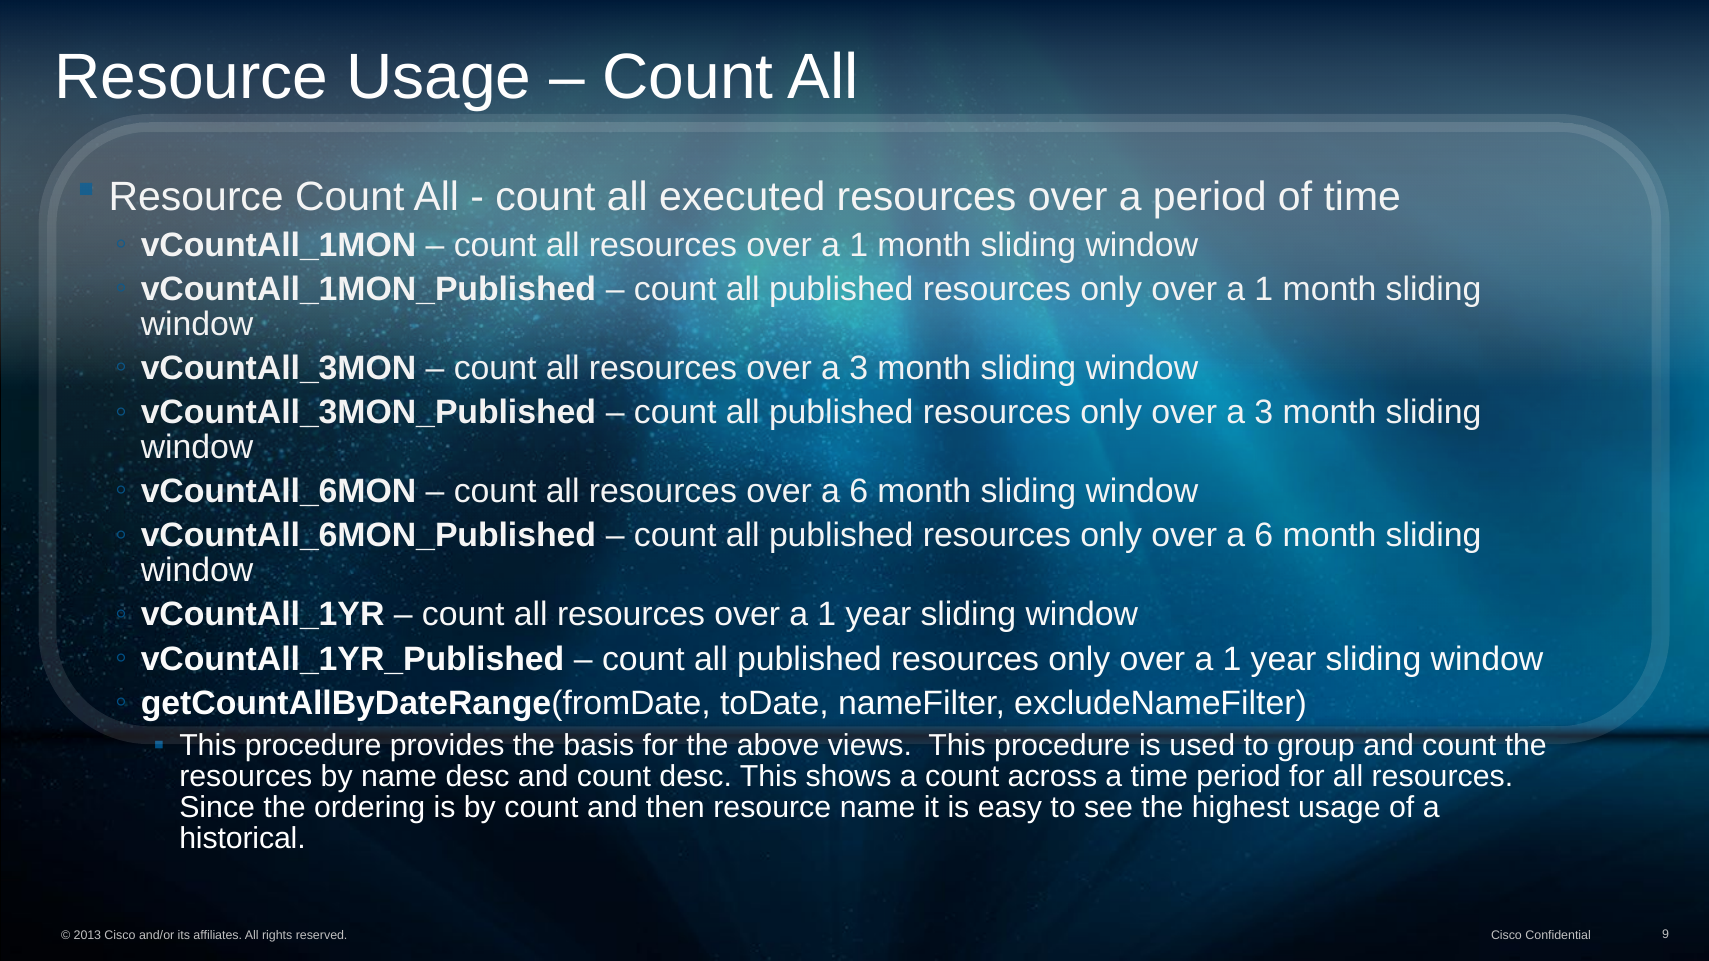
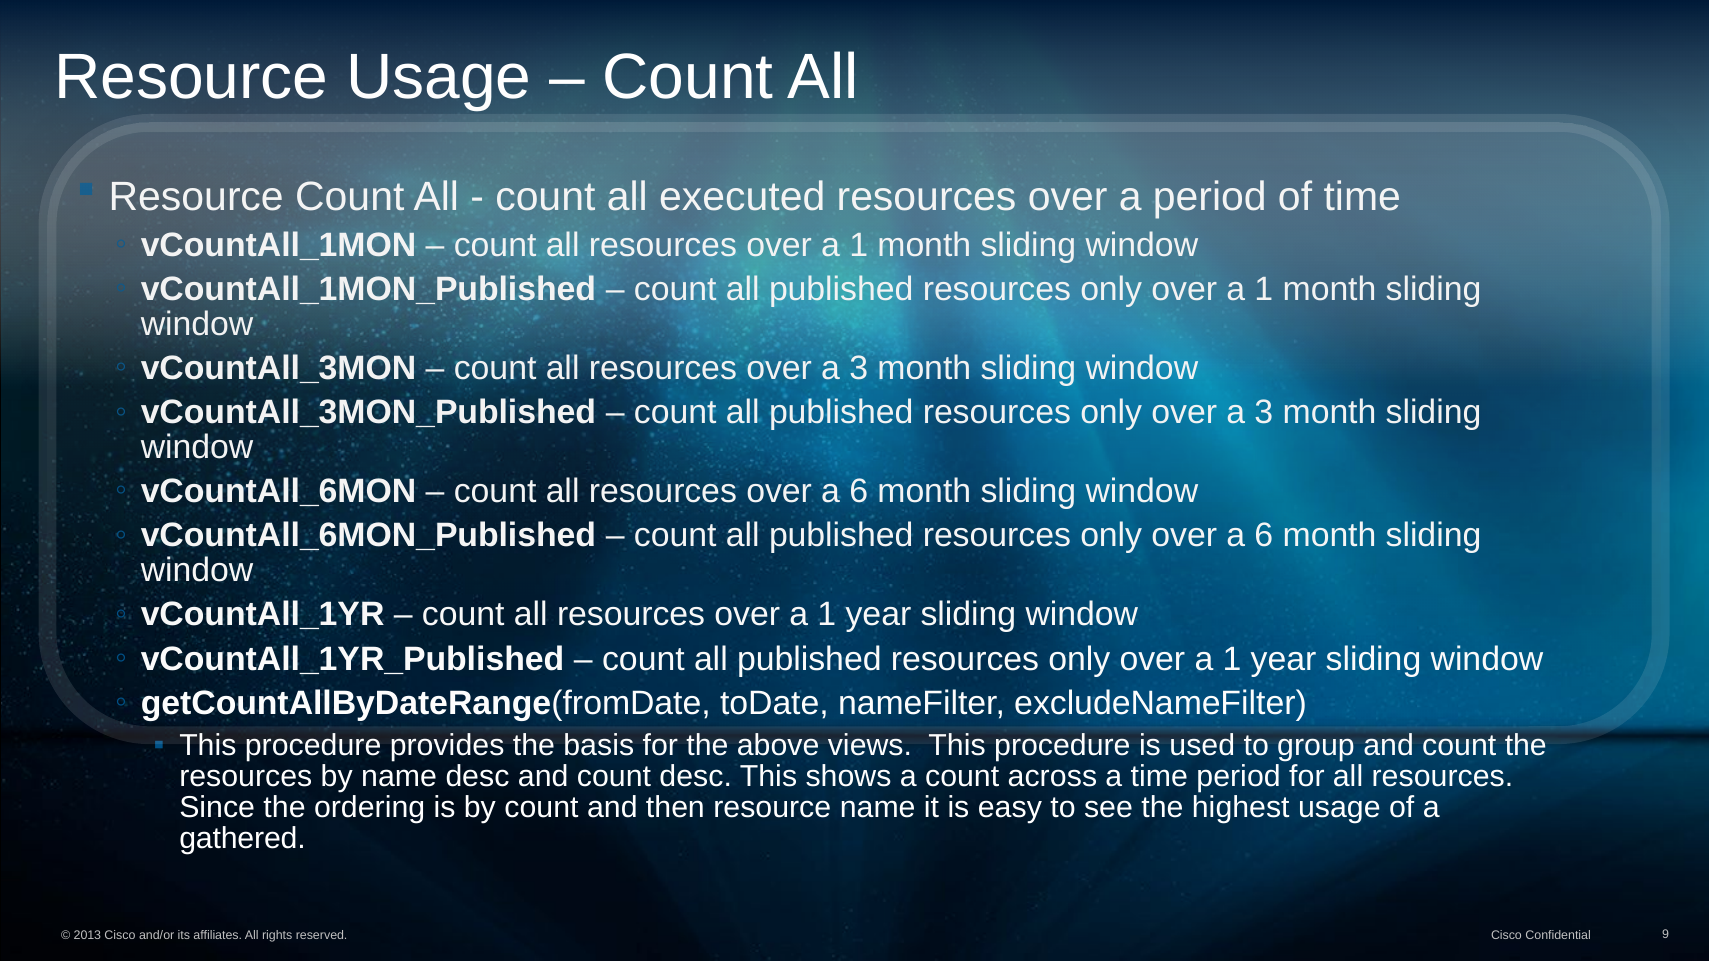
historical: historical -> gathered
